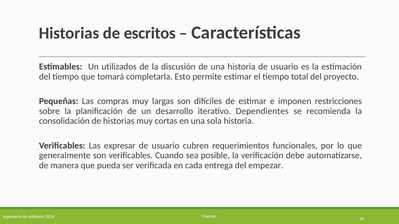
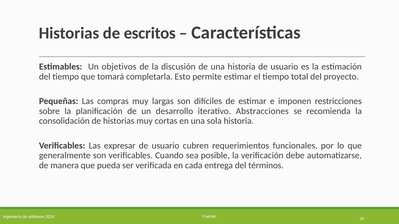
utilizados: utilizados -> objetivos
Dependientes: Dependientes -> Abstracciones
empezar: empezar -> términos
